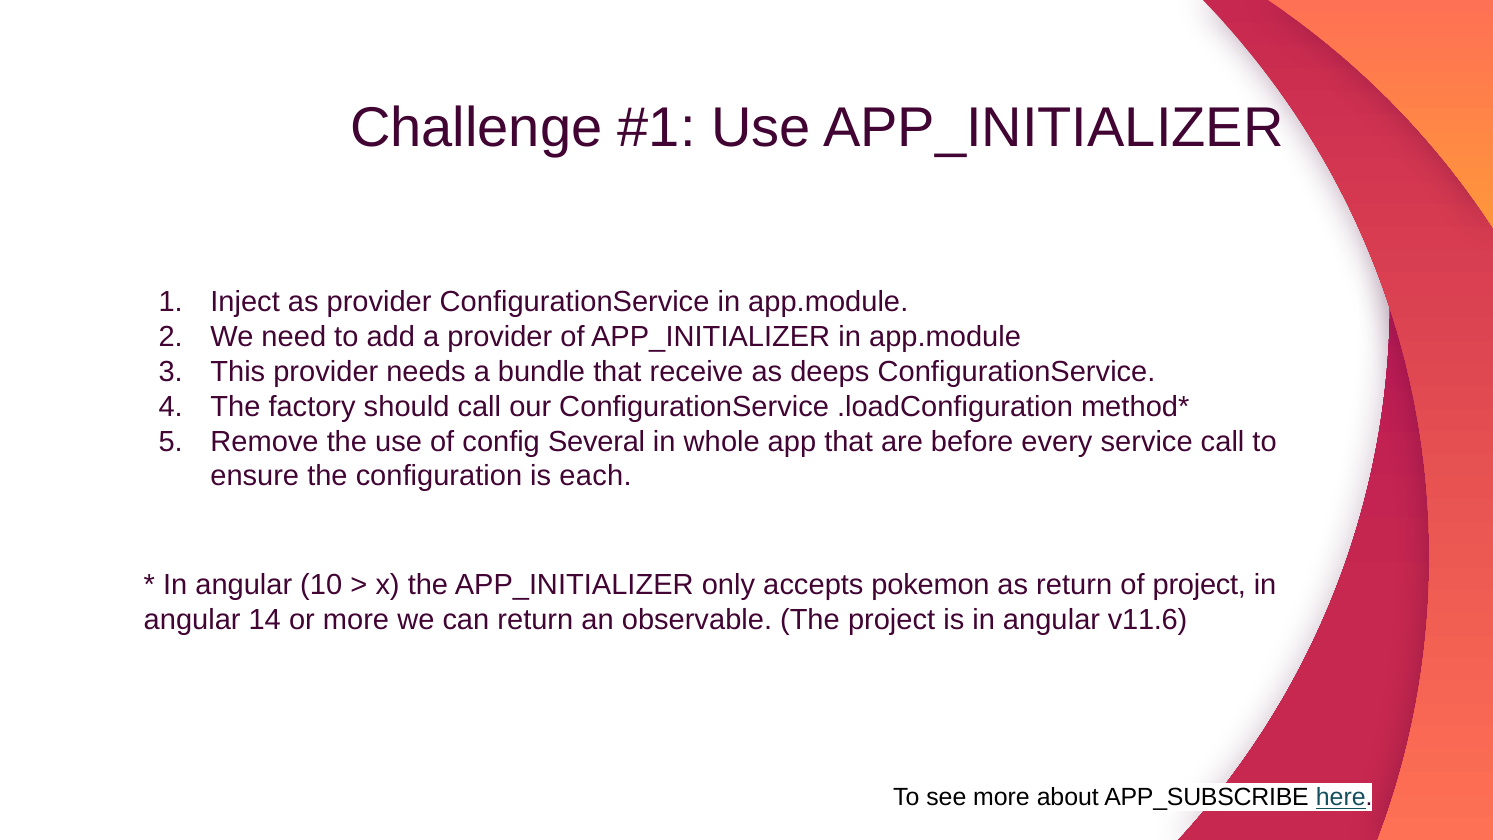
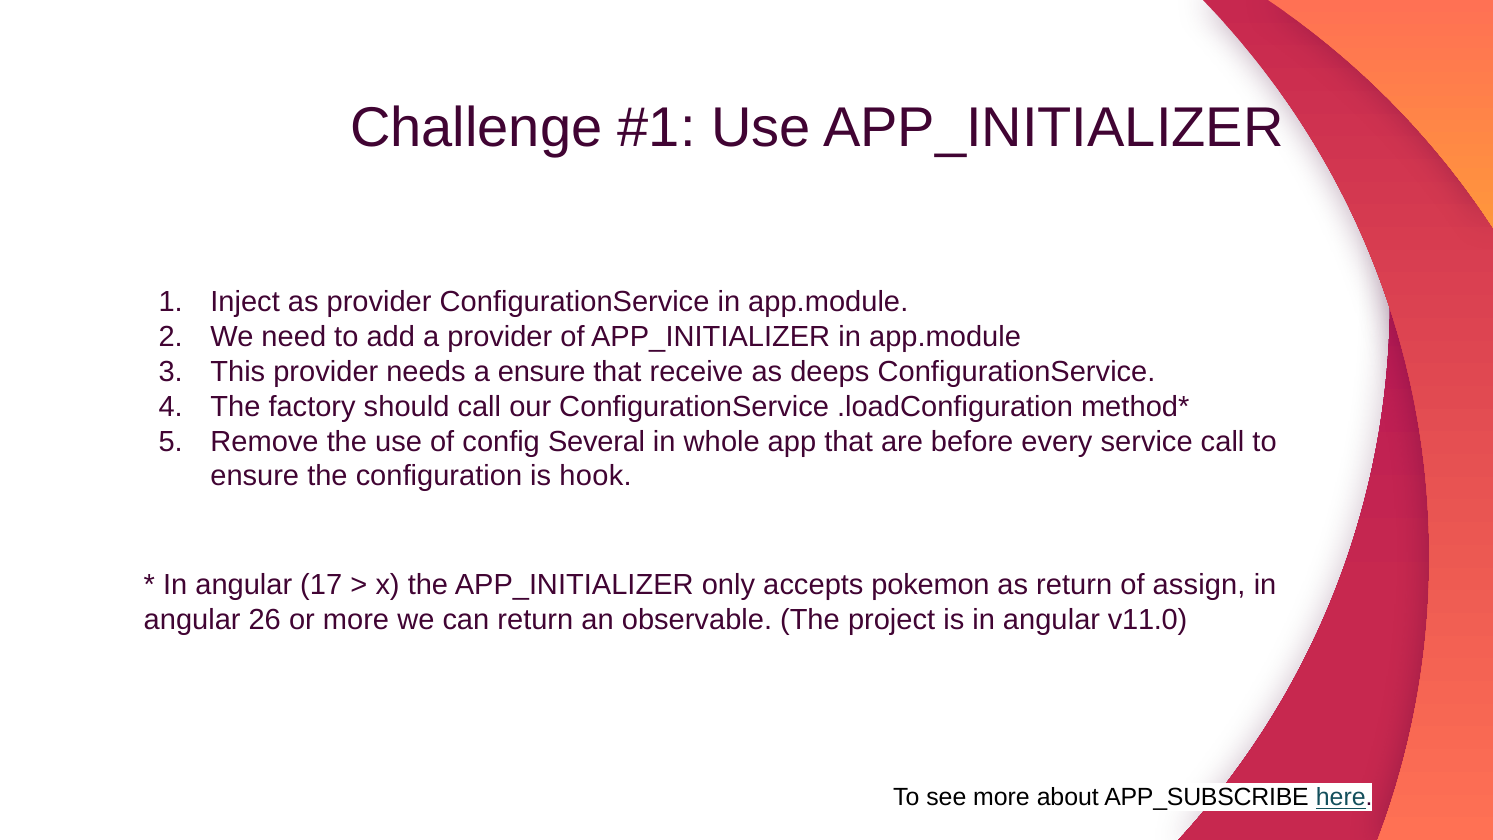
a bundle: bundle -> ensure
each: each -> hook
10: 10 -> 17
of project: project -> assign
14: 14 -> 26
v11.6: v11.6 -> v11.0
